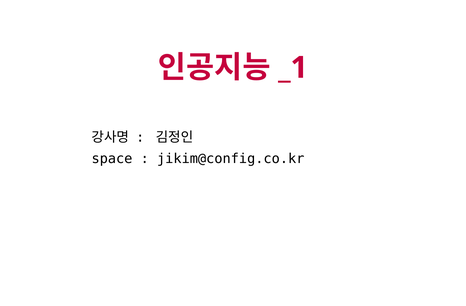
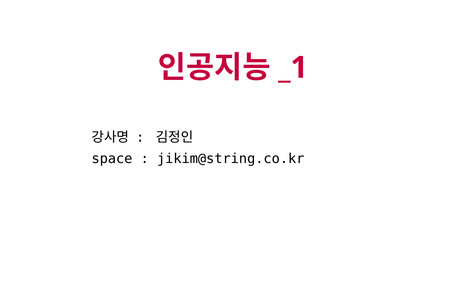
jikim@config.co.kr: jikim@config.co.kr -> jikim@string.co.kr
